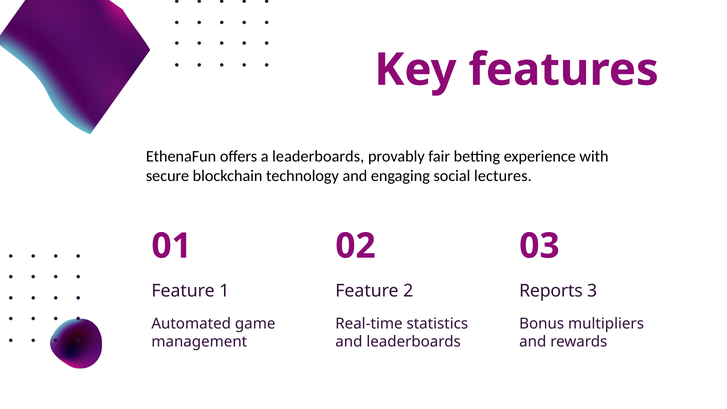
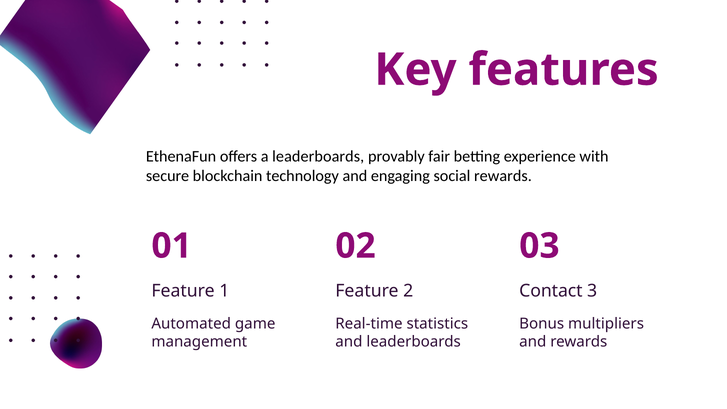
social lectures: lectures -> rewards
Reports: Reports -> Contact
